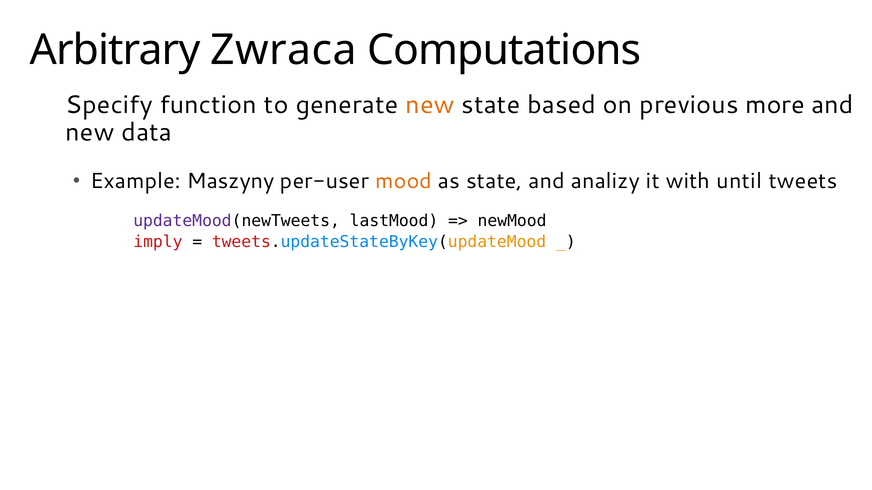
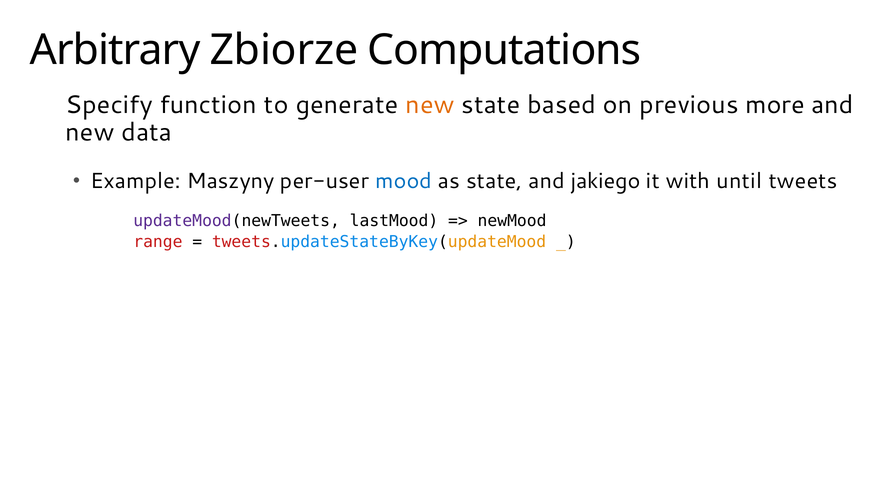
Zwraca: Zwraca -> Zbiorze
mood colour: orange -> blue
analizy: analizy -> jakiego
imply: imply -> range
